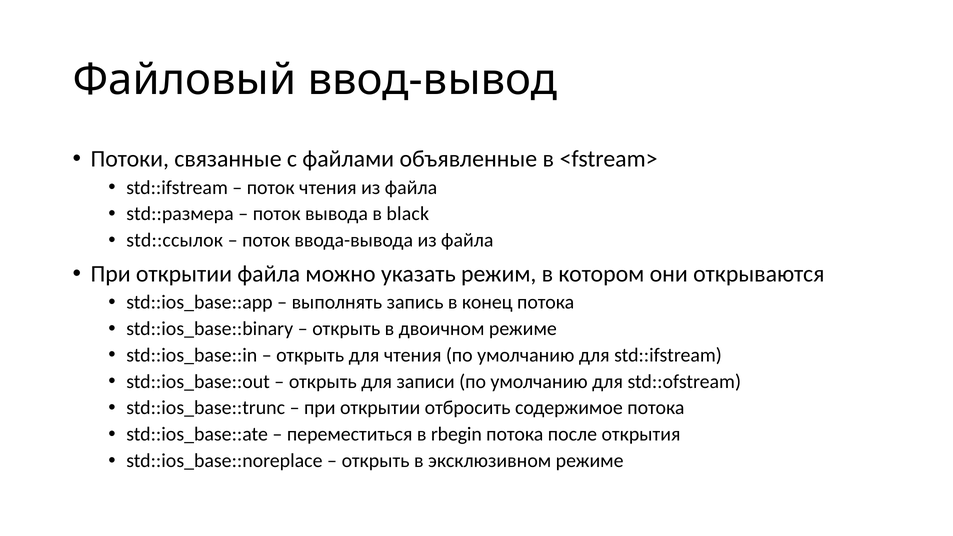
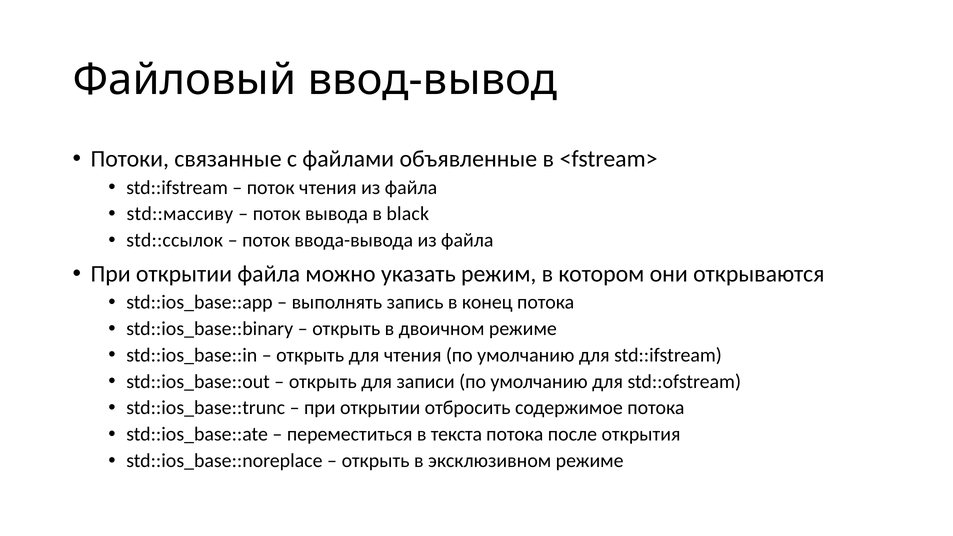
std::размера: std::размера -> std::массиву
rbegin: rbegin -> текста
